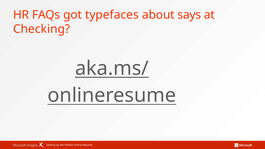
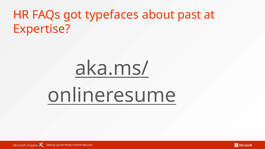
says: says -> past
Checking: Checking -> Expertise
